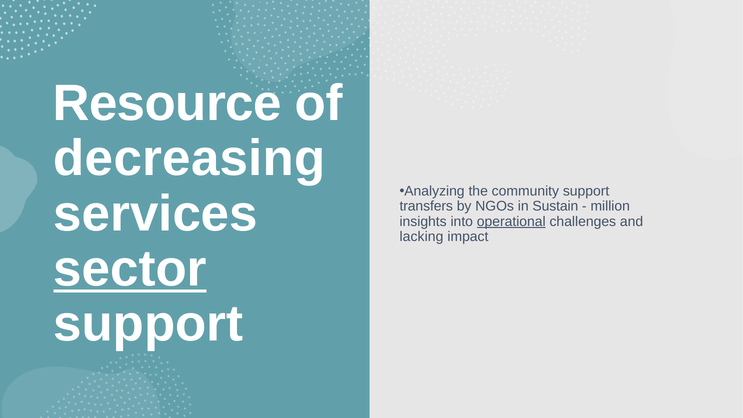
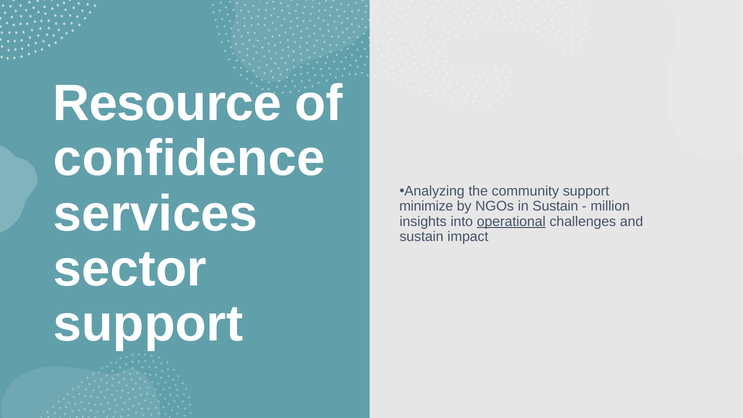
decreasing: decreasing -> confidence
transfers: transfers -> minimize
lacking at (421, 236): lacking -> sustain
sector underline: present -> none
